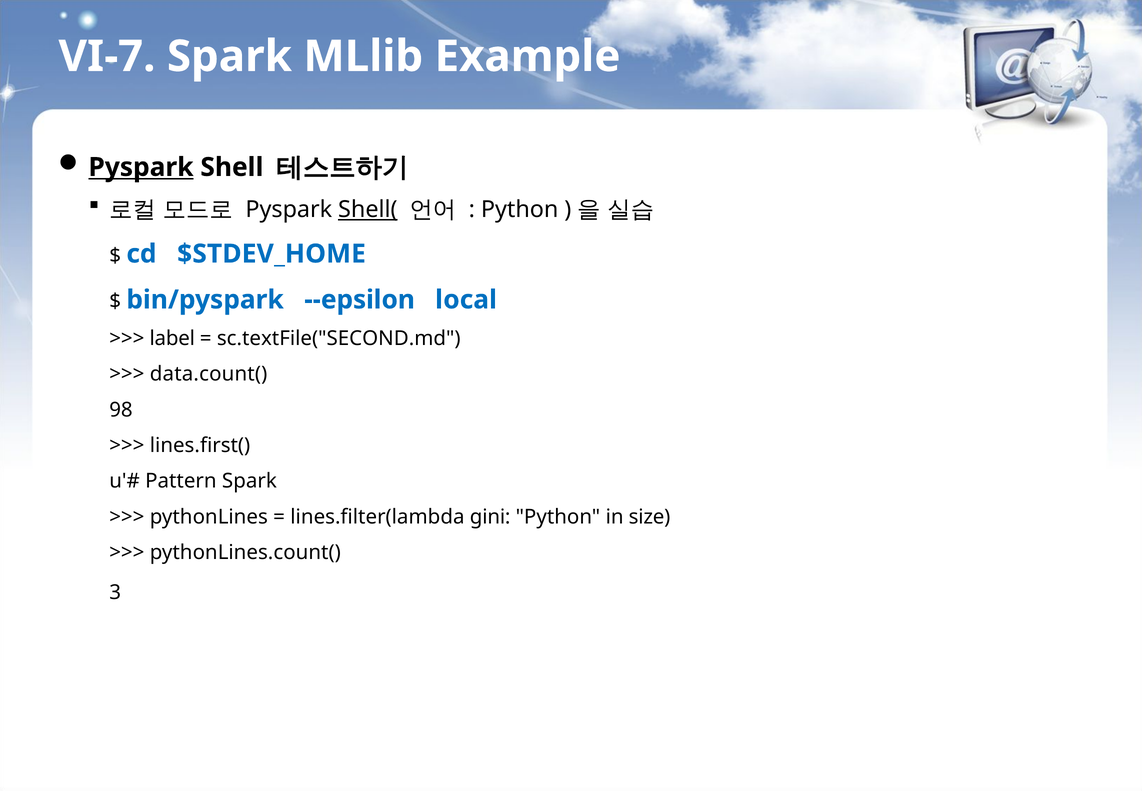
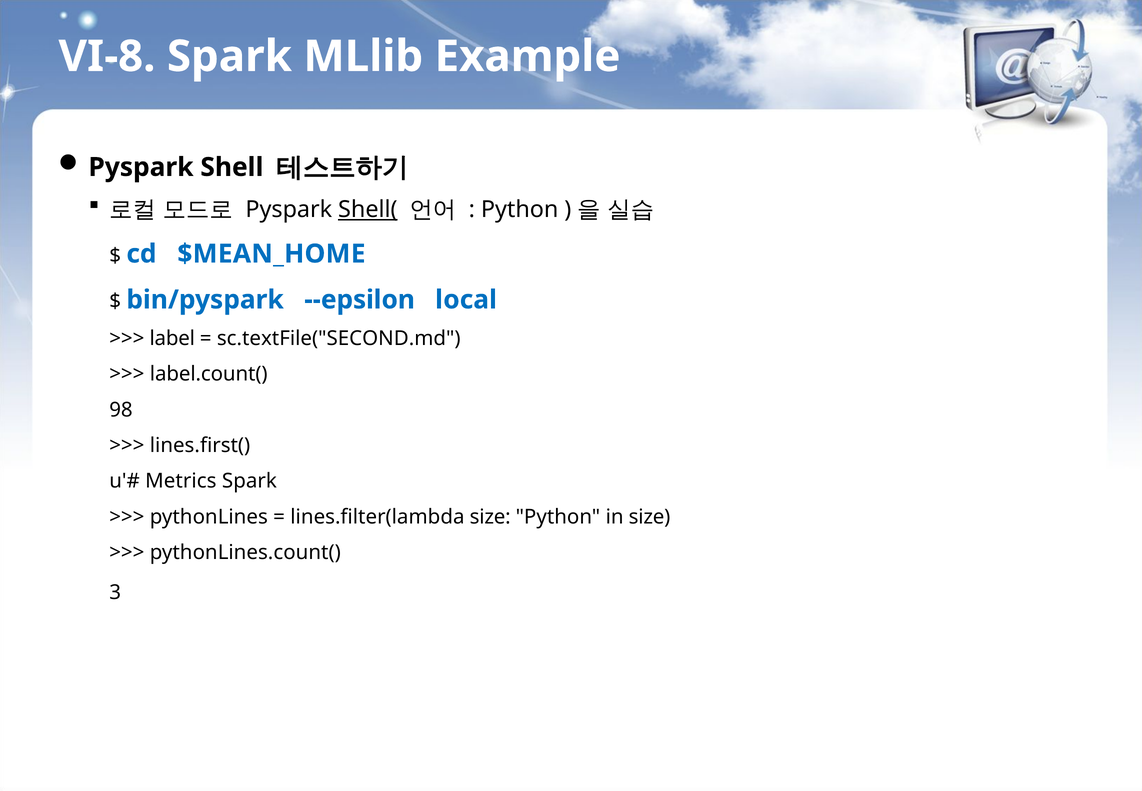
VI-7: VI-7 -> VI-8
Pyspark at (141, 167) underline: present -> none
$STDEV_HOME: $STDEV_HOME -> $MEAN_HOME
data.count(: data.count( -> label.count(
Pattern: Pattern -> Metrics
lines.filter(lambda gini: gini -> size
